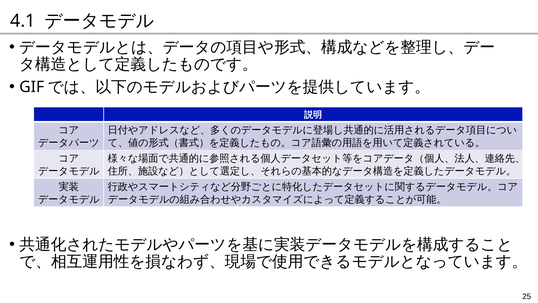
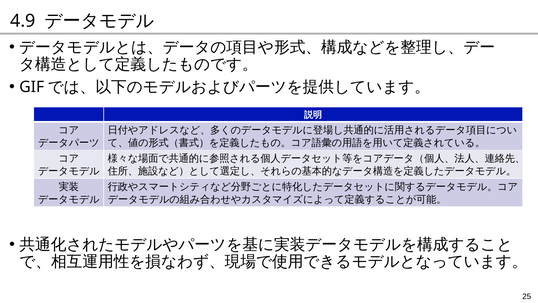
4.1: 4.1 -> 4.9
